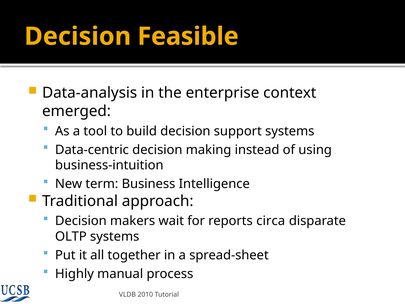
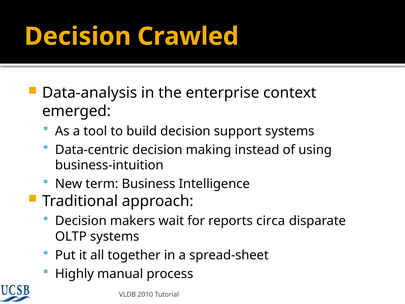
Feasible: Feasible -> Crawled
